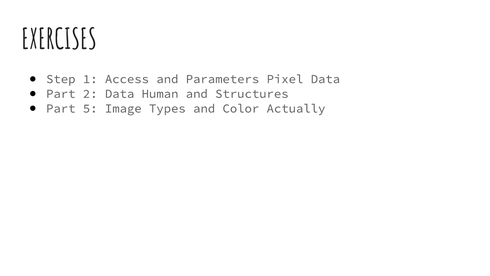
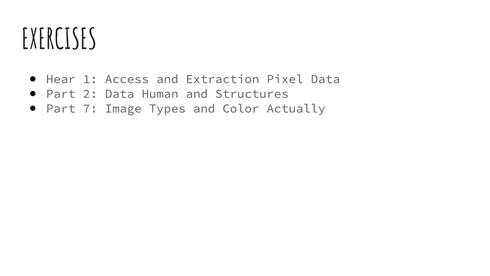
Step: Step -> Hear
Parameters: Parameters -> Extraction
5: 5 -> 7
